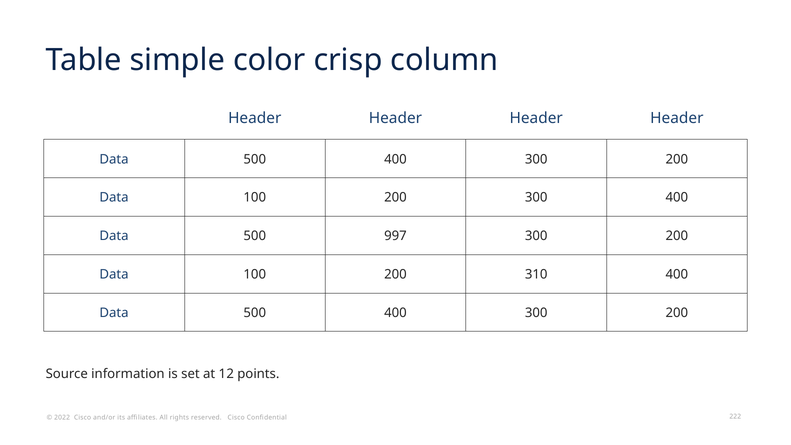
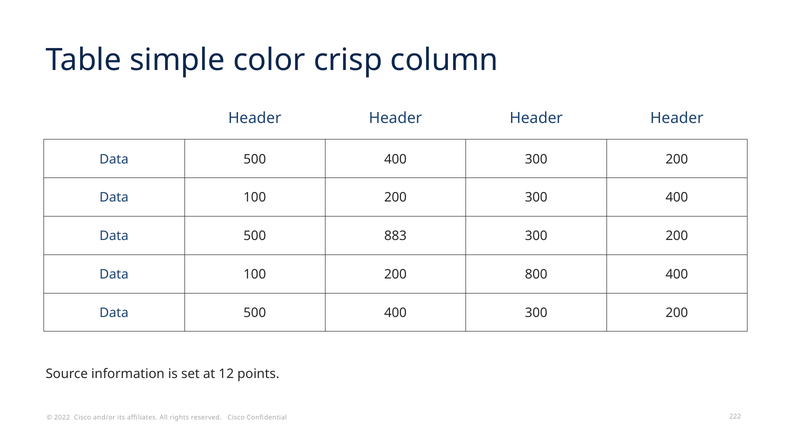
997: 997 -> 883
310: 310 -> 800
